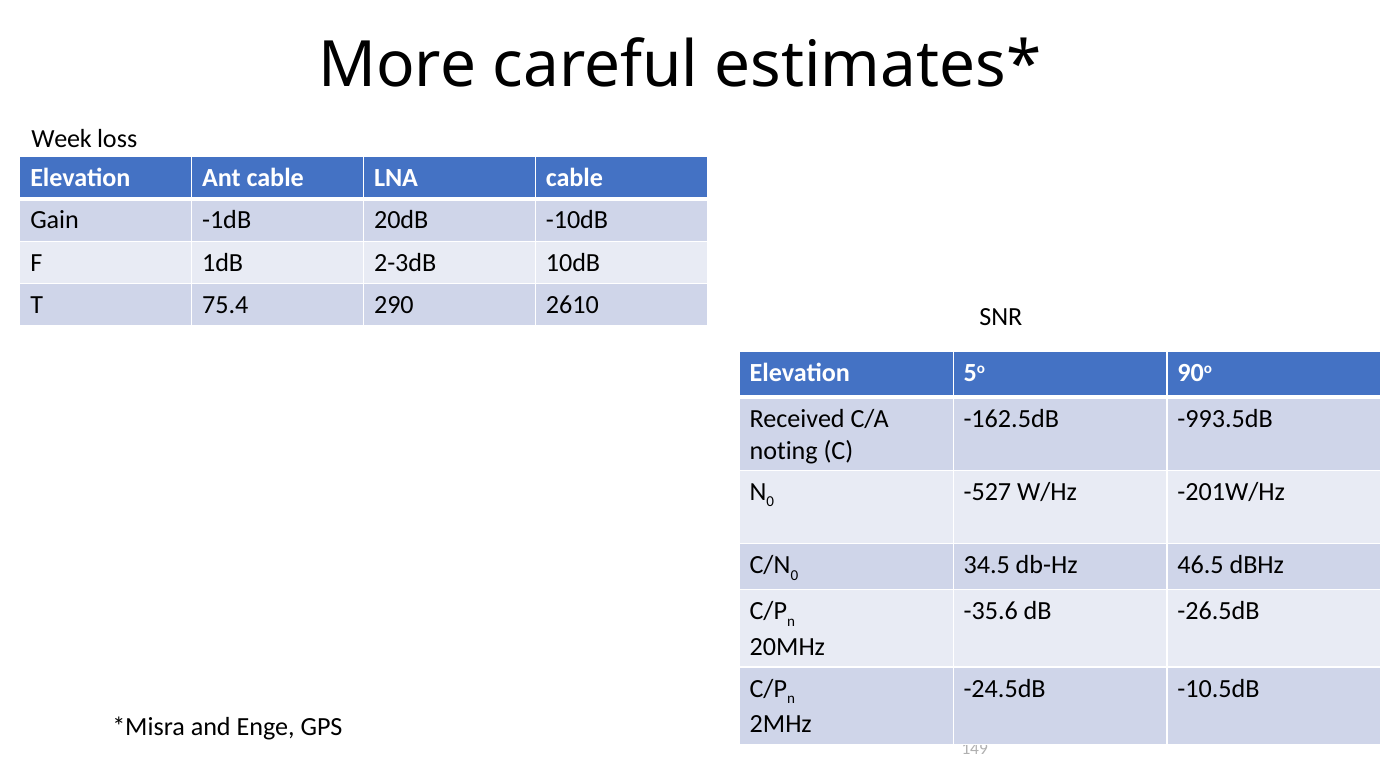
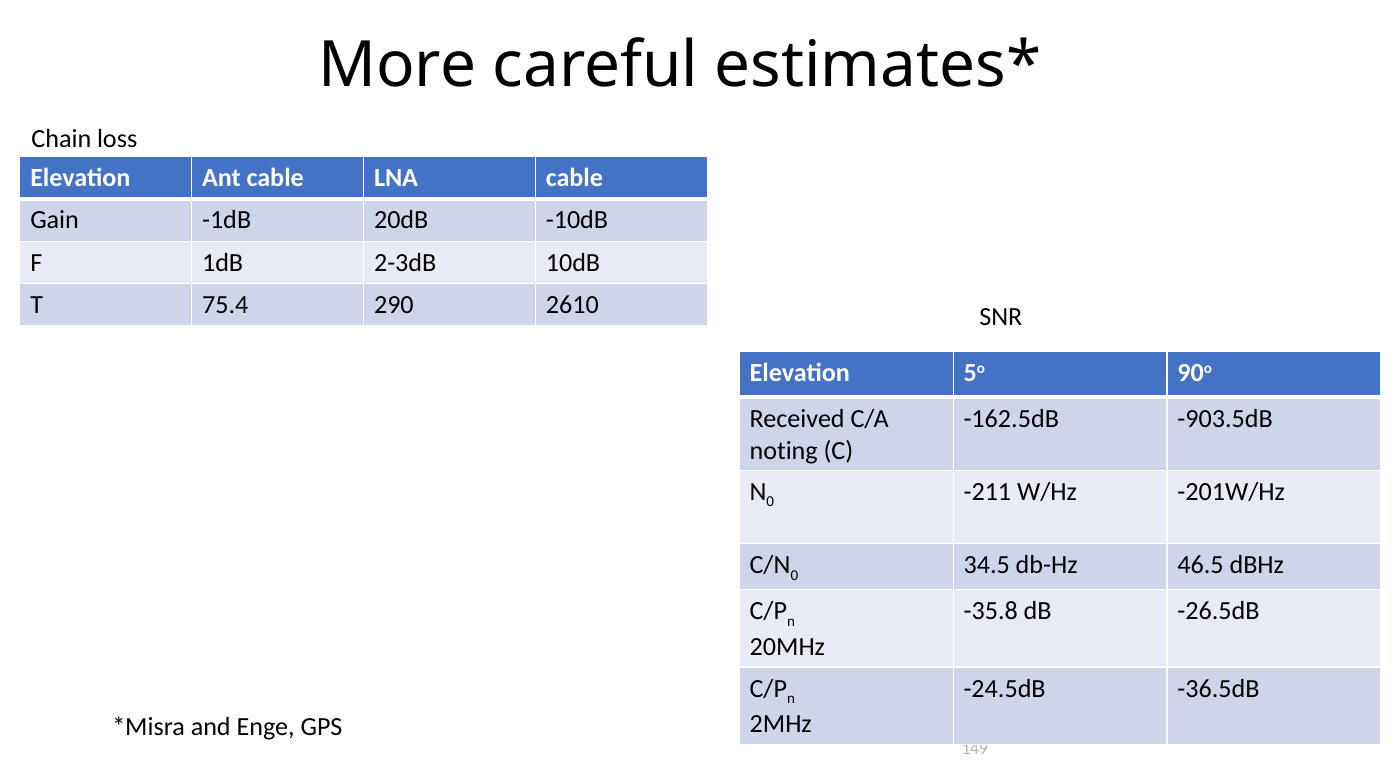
Week: Week -> Chain
-993.5dB: -993.5dB -> -903.5dB
-527: -527 -> -211
-35.6: -35.6 -> -35.8
-10.5dB: -10.5dB -> -36.5dB
